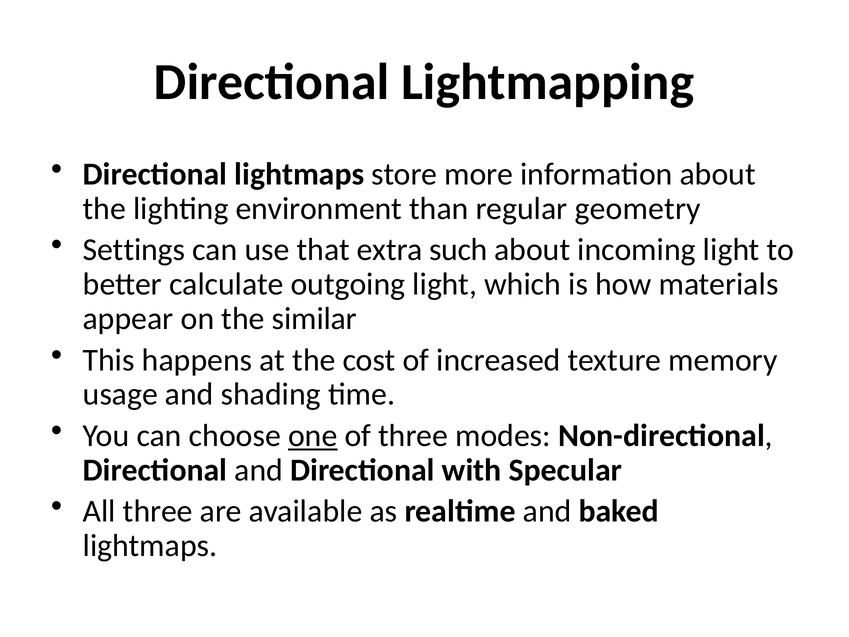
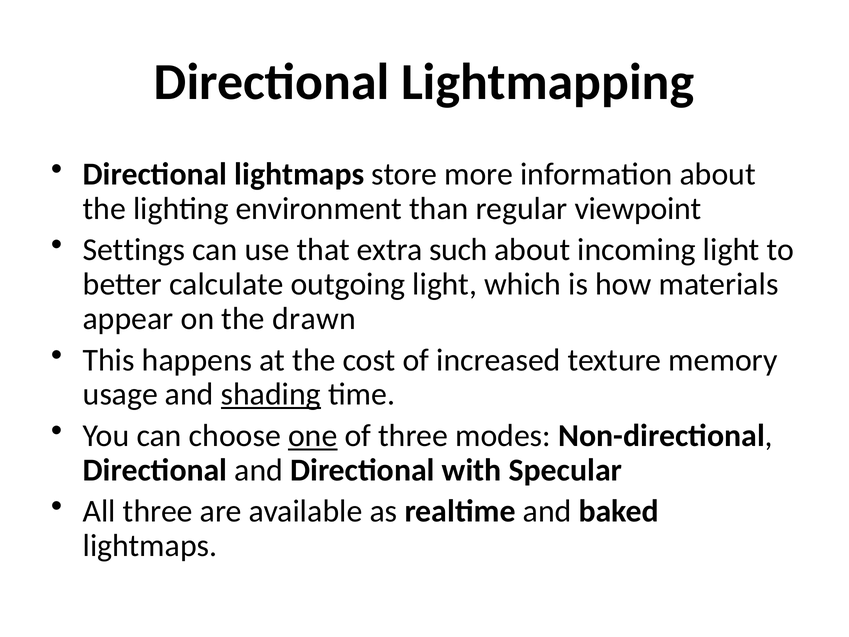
geometry: geometry -> viewpoint
similar: similar -> drawn
shading underline: none -> present
